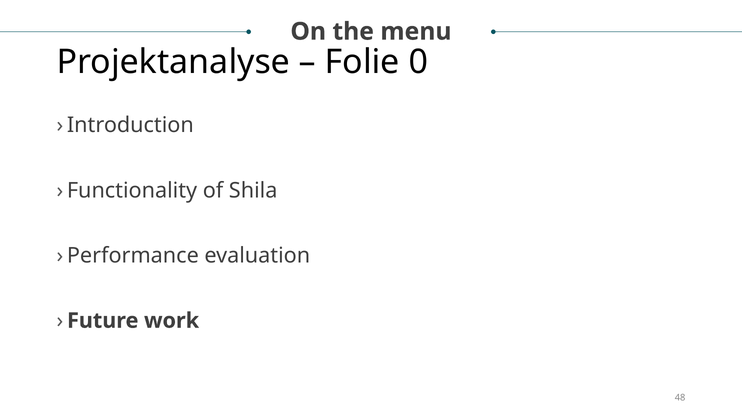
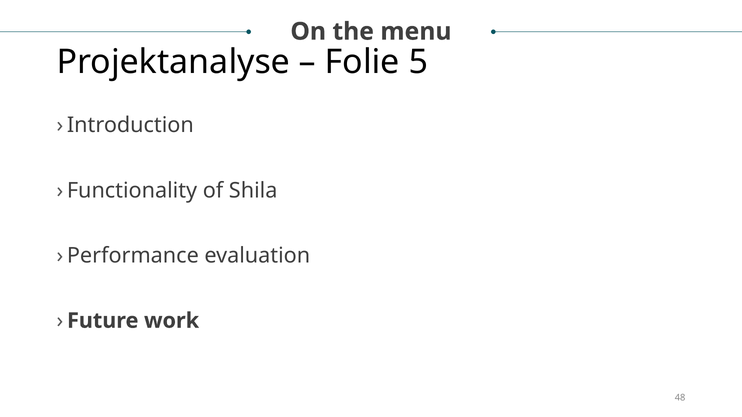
0: 0 -> 5
